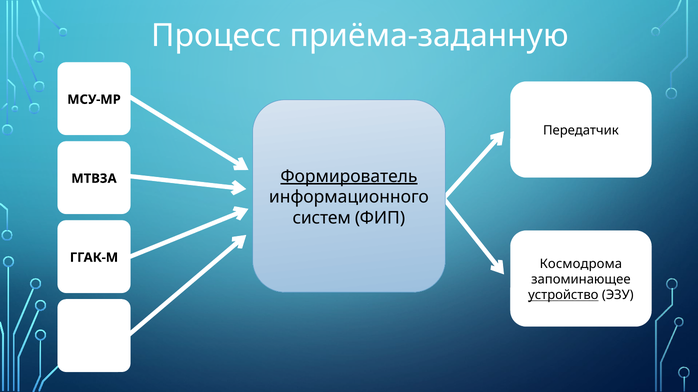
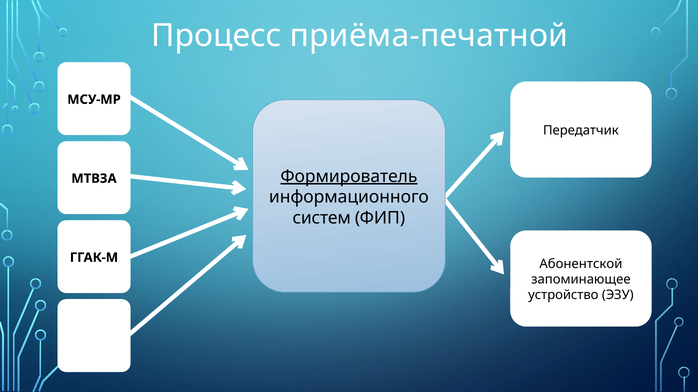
приёма-заданную: приёма-заданную -> приёма-печатной
Космодрома: Космодрома -> Абонентской
устройство underline: present -> none
